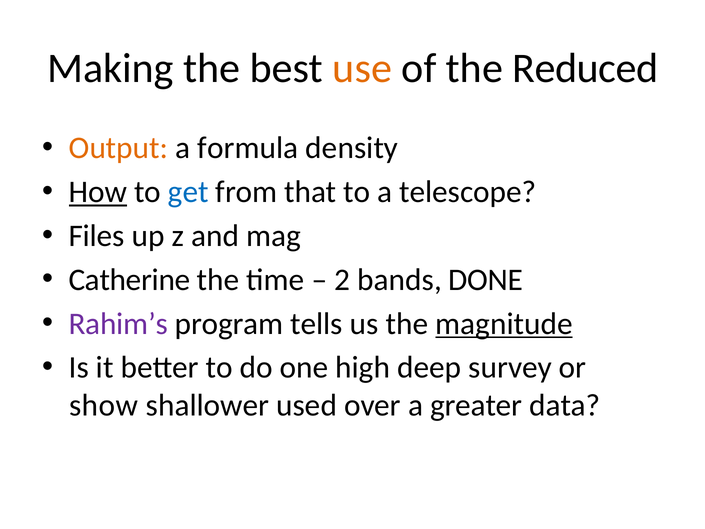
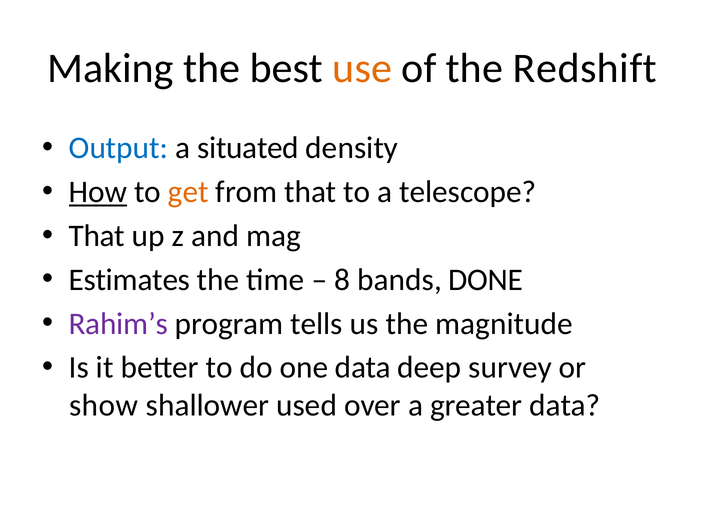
Reduced: Reduced -> Redshift
Output colour: orange -> blue
formula: formula -> situated
get colour: blue -> orange
Files at (97, 236): Files -> That
Catherine: Catherine -> Estimates
2: 2 -> 8
magnitude underline: present -> none
one high: high -> data
